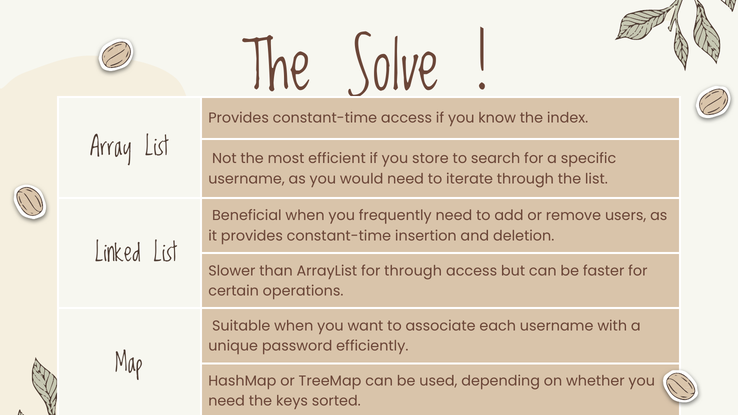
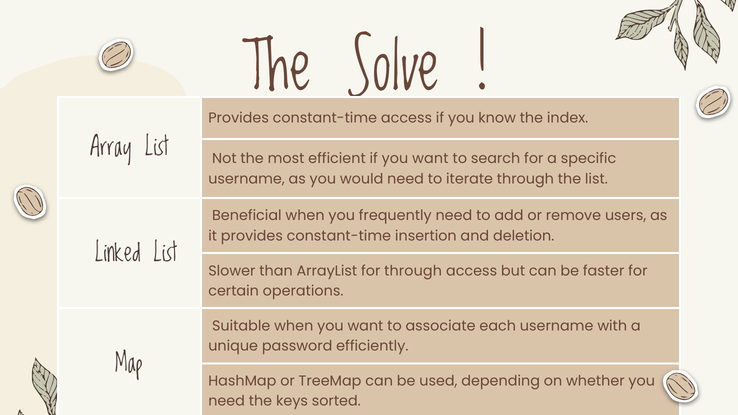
if you store: store -> want
